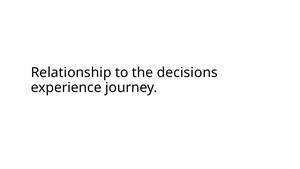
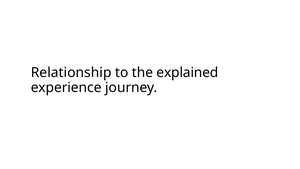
decisions: decisions -> explained
